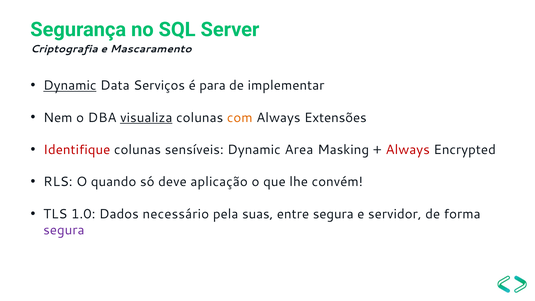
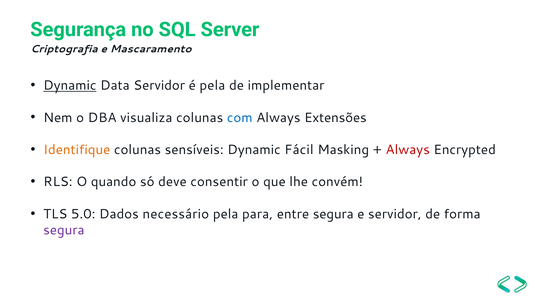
Data Serviços: Serviços -> Servidor
é para: para -> pela
visualiza underline: present -> none
com colour: orange -> blue
Identifique colour: red -> orange
Area: Area -> Fácil
aplicação: aplicação -> consentir
1.0: 1.0 -> 5.0
suas: suas -> para
